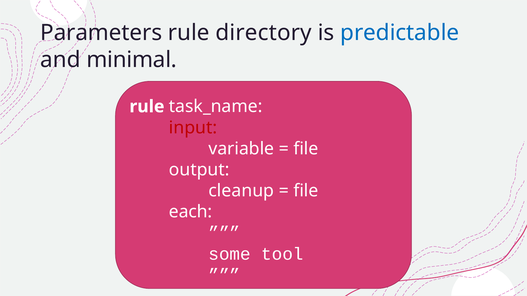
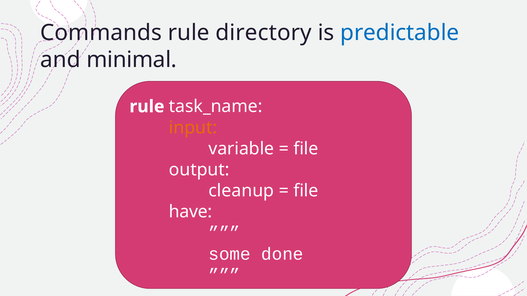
Parameters: Parameters -> Commands
input colour: red -> orange
each: each -> have
tool: tool -> done
